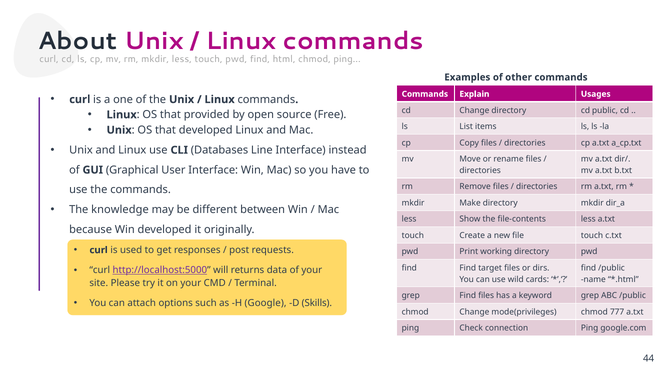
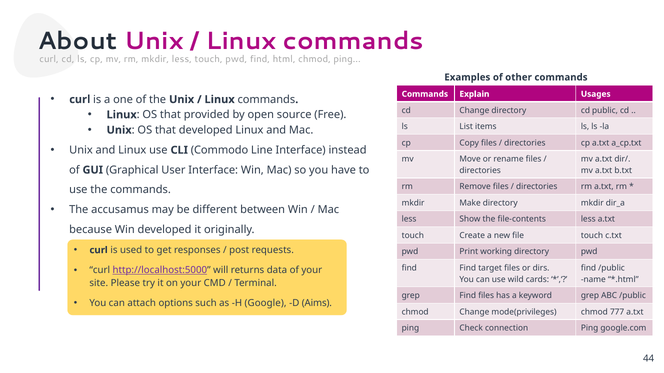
Databases: Databases -> Commodo
knowledge: knowledge -> accusamus
Skills: Skills -> Aims
